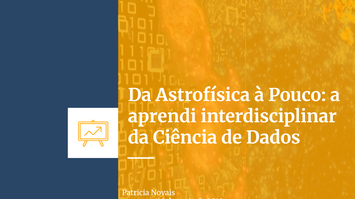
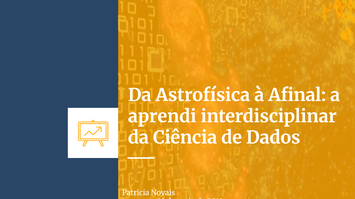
Pouco: Pouco -> Afinal
